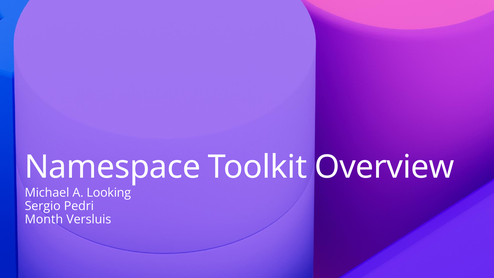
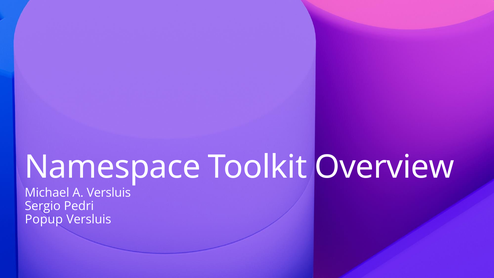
A Looking: Looking -> Versluis
Month: Month -> Popup
